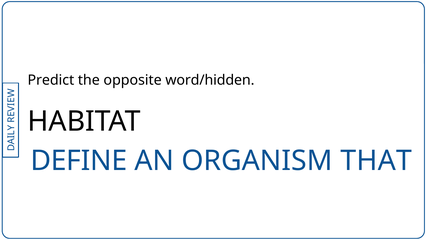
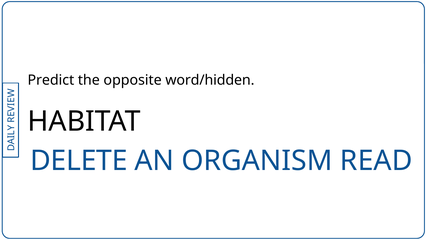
DEFINE: DEFINE -> DELETE
THAT: THAT -> READ
